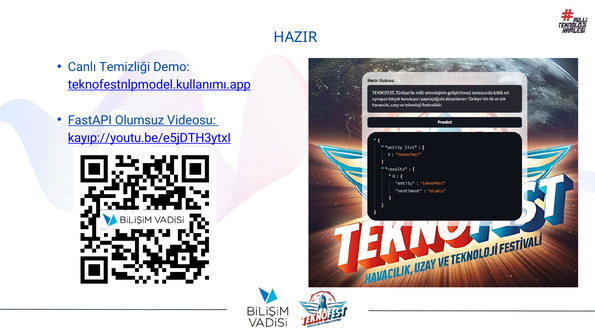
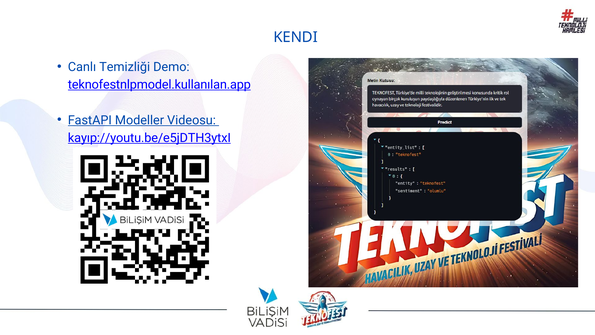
HAZIR: HAZIR -> KENDI
teknofestnlpmodel.kullanımı.app: teknofestnlpmodel.kullanımı.app -> teknofestnlpmodel.kullanılan.app
Olumsuz: Olumsuz -> Modeller
